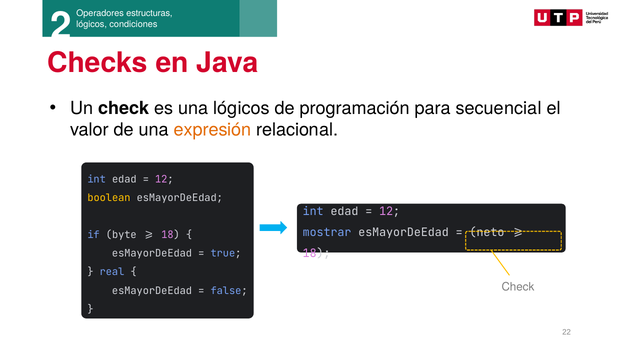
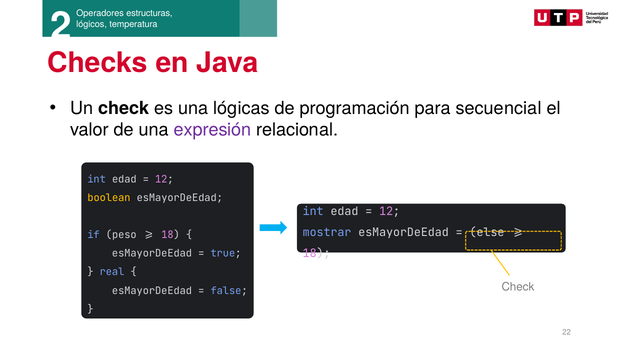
condiciones: condiciones -> temperatura
una lógicos: lógicos -> lógicas
expresión colour: orange -> purple
neto: neto -> else
byte: byte -> peso
